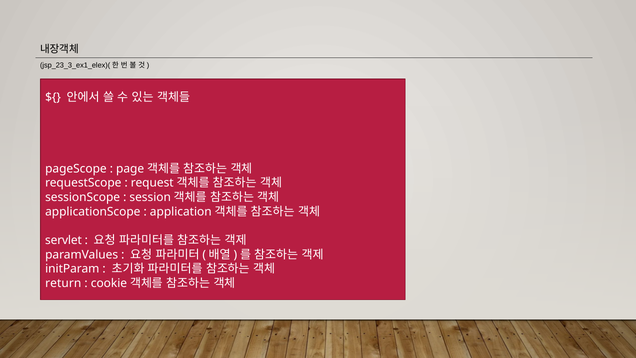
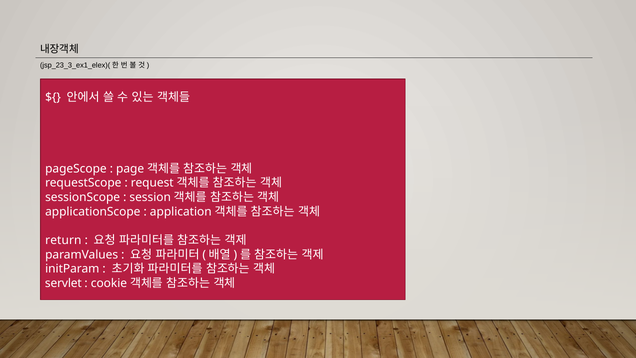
servlet: servlet -> return
return: return -> servlet
